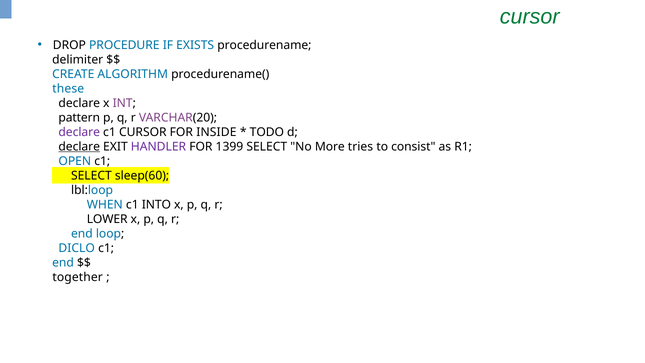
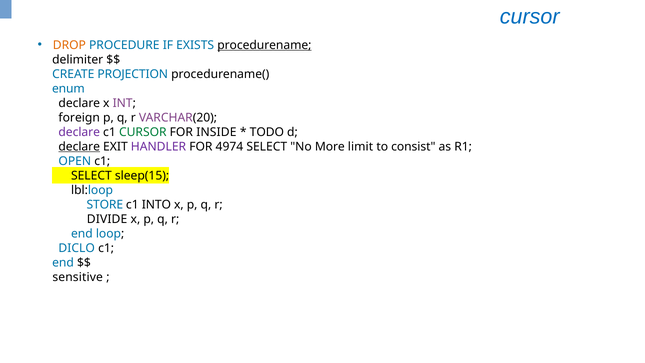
cursor at (530, 17) colour: green -> blue
DROP colour: black -> orange
procedurename underline: none -> present
ALGORITHM: ALGORITHM -> PROJECTION
these: these -> enum
pattern: pattern -> foreign
CURSOR at (143, 132) colour: black -> green
1399: 1399 -> 4974
tries: tries -> limit
sleep(60: sleep(60 -> sleep(15
WHEN: WHEN -> STORE
LOWER: LOWER -> DIVIDE
together: together -> sensitive
